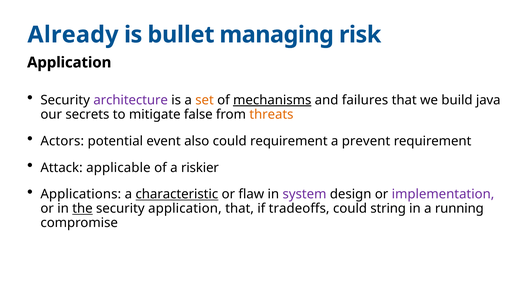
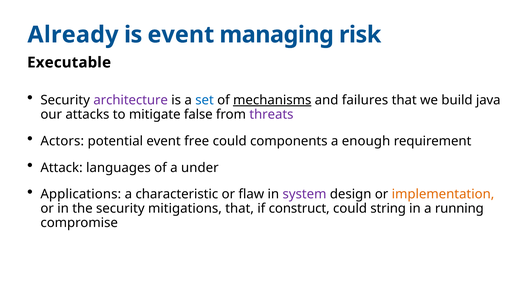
is bullet: bullet -> event
Application at (69, 63): Application -> Executable
set colour: orange -> blue
secrets: secrets -> attacks
threats colour: orange -> purple
also: also -> free
could requirement: requirement -> components
prevent: prevent -> enough
applicable: applicable -> languages
riskier: riskier -> under
characteristic underline: present -> none
implementation colour: purple -> orange
the underline: present -> none
security application: application -> mitigations
tradeoffs: tradeoffs -> construct
